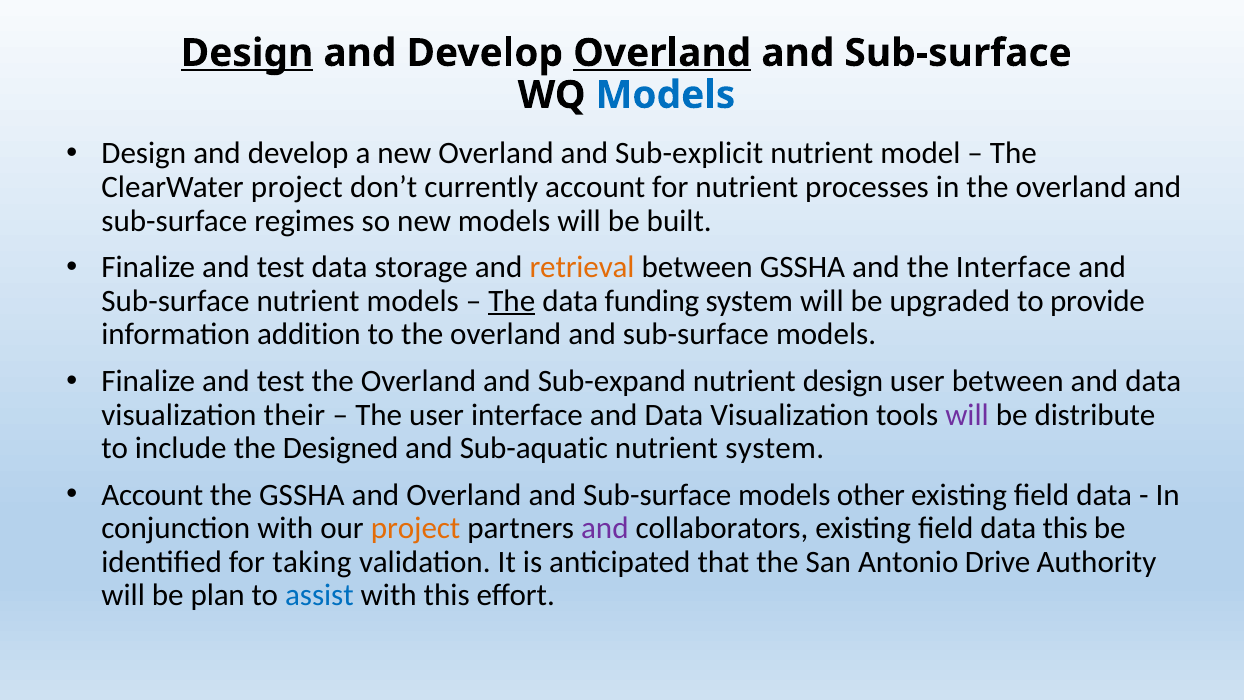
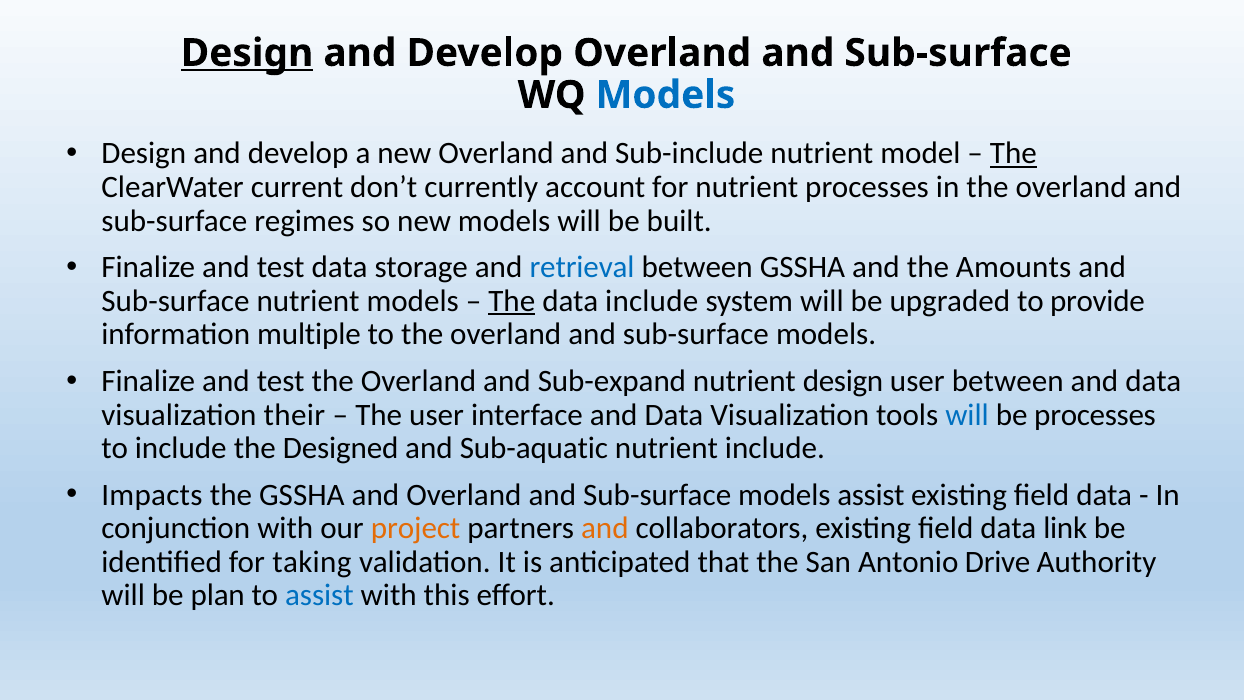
Overland at (662, 53) underline: present -> none
Sub-explicit: Sub-explicit -> Sub-include
The at (1013, 154) underline: none -> present
ClearWater project: project -> current
retrieval colour: orange -> blue
the Interface: Interface -> Amounts
data funding: funding -> include
addition: addition -> multiple
will at (967, 415) colour: purple -> blue
be distribute: distribute -> processes
nutrient system: system -> include
Account at (152, 495): Account -> Impacts
models other: other -> assist
and at (605, 528) colour: purple -> orange
data this: this -> link
